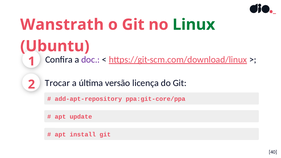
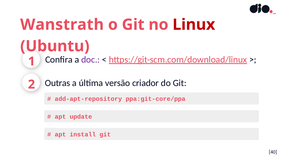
Linux colour: green -> red
Trocar: Trocar -> Outras
licença: licença -> criador
